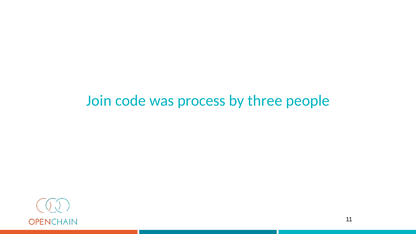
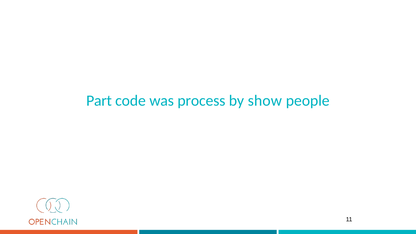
Join: Join -> Part
three: three -> show
